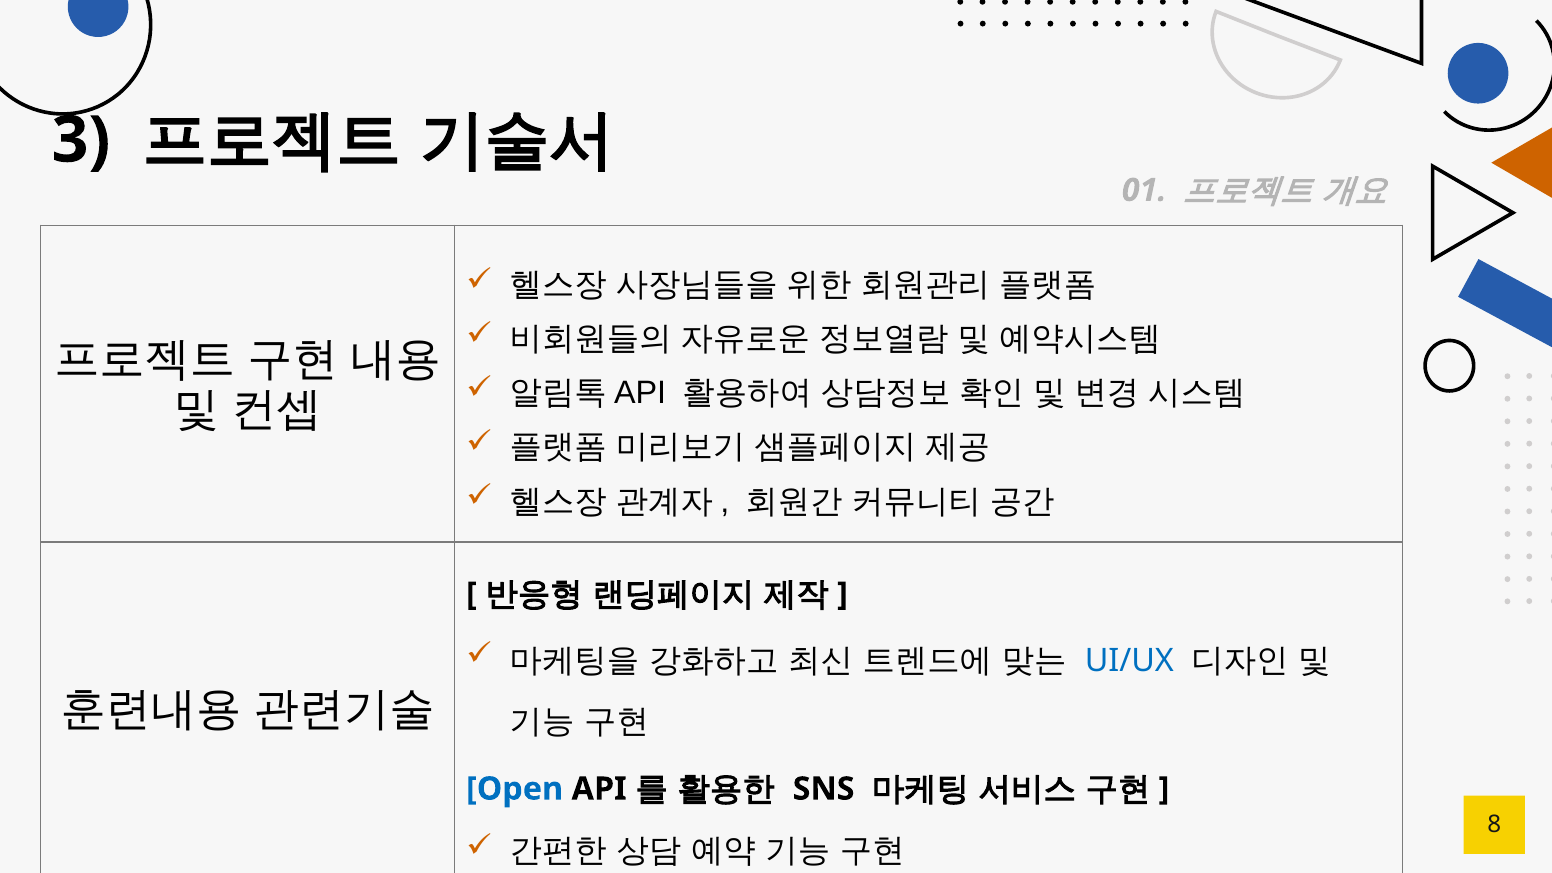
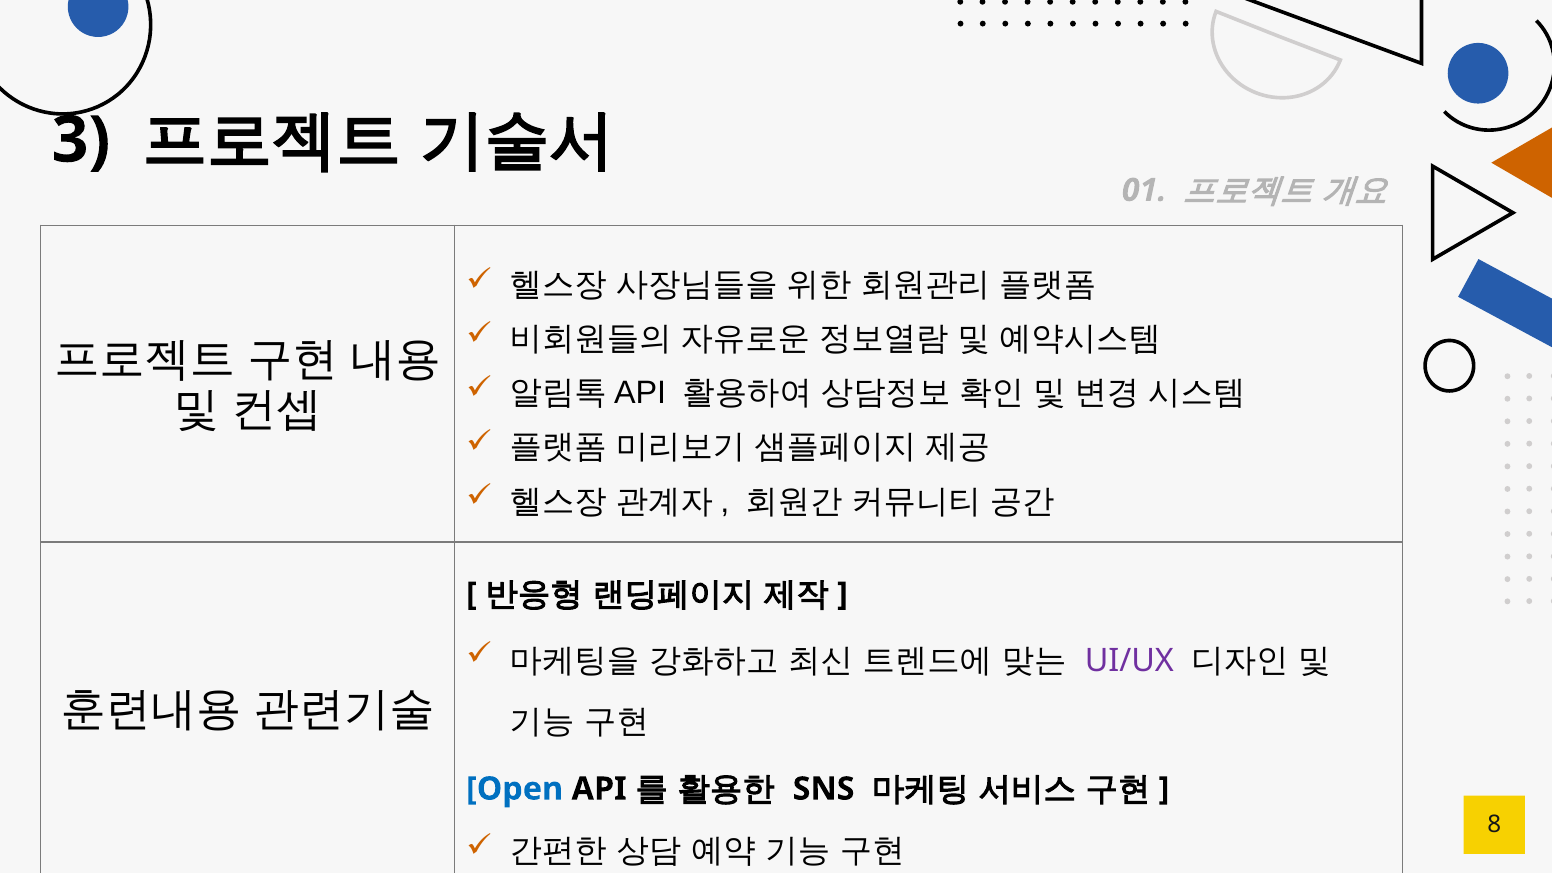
UI/UX colour: blue -> purple
